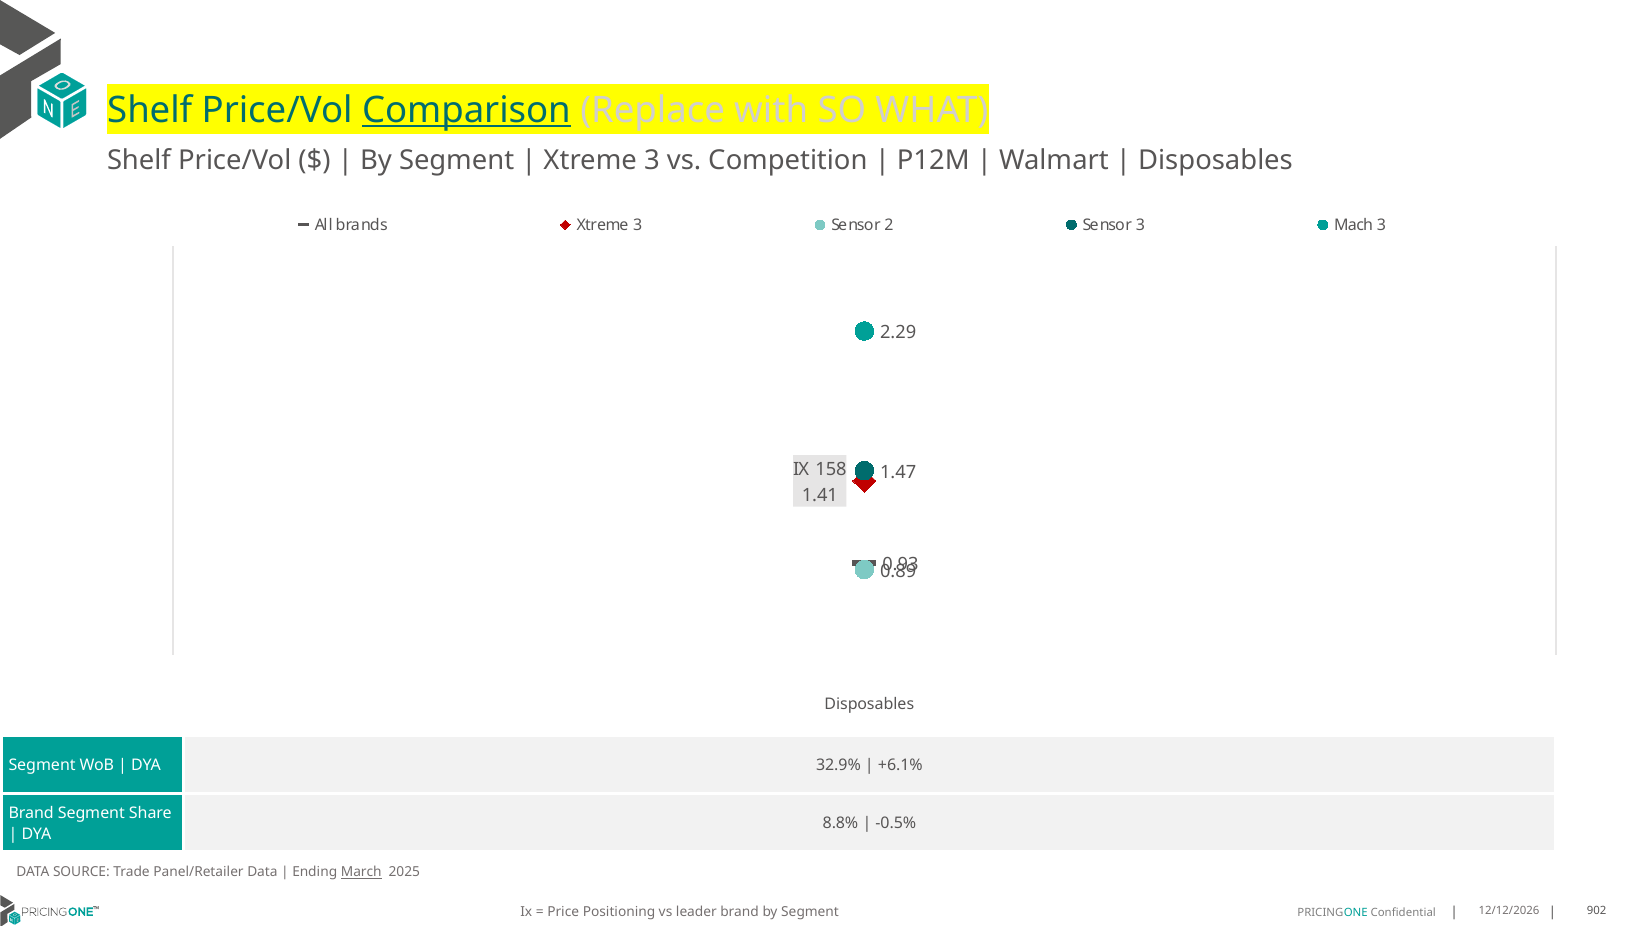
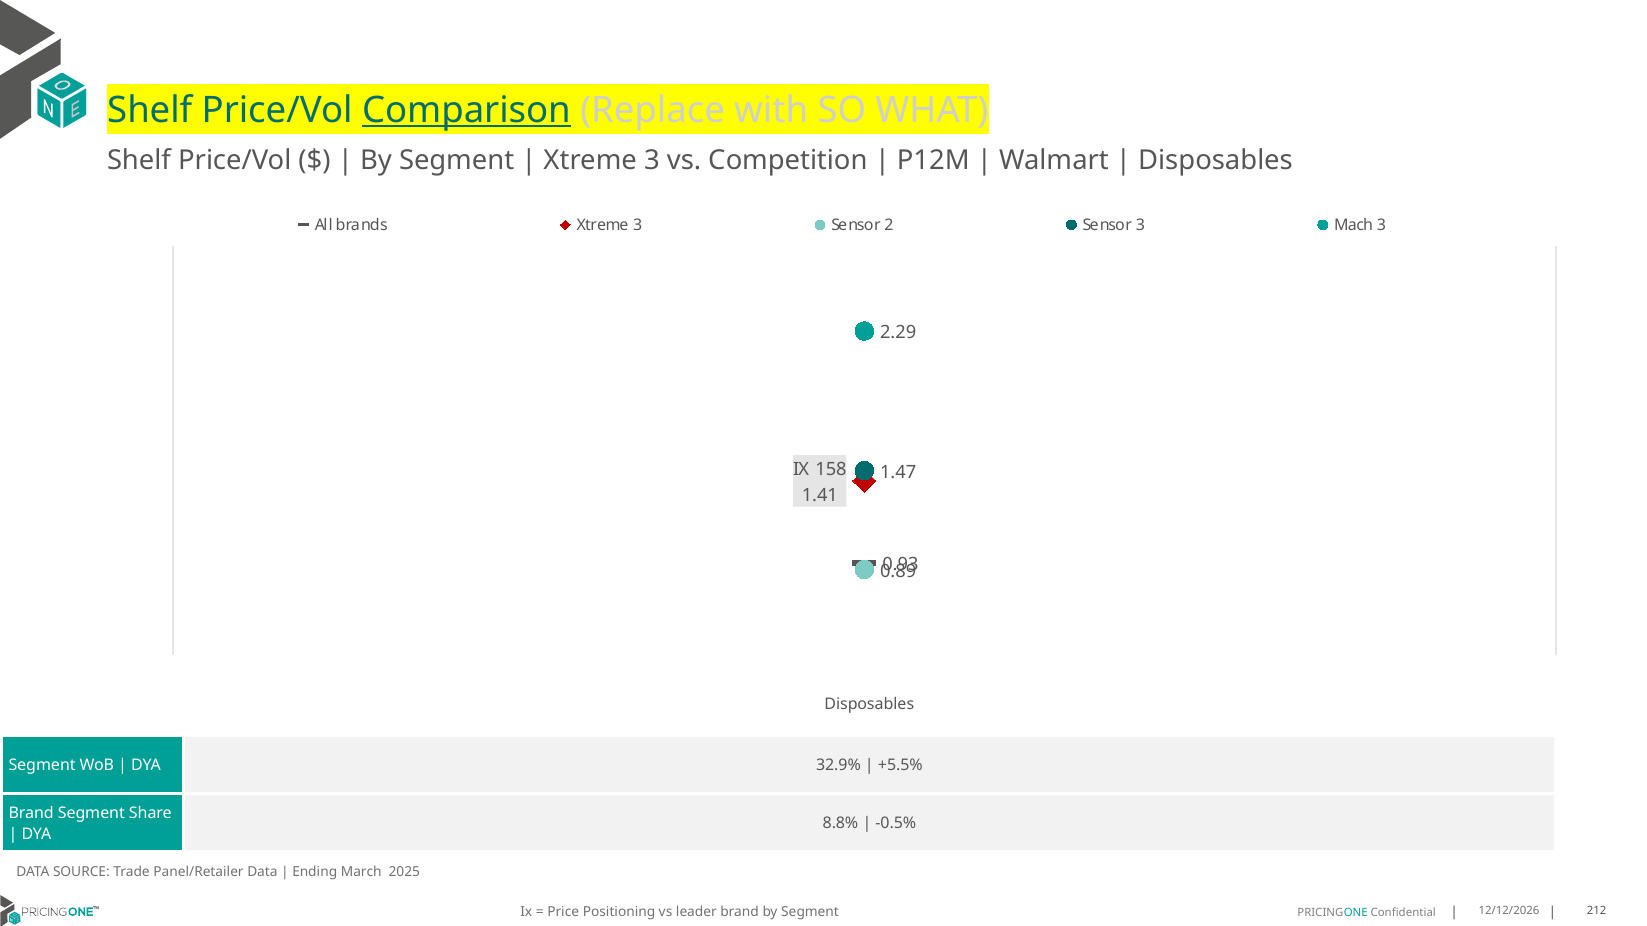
+6.1%: +6.1% -> +5.5%
March underline: present -> none
902: 902 -> 212
